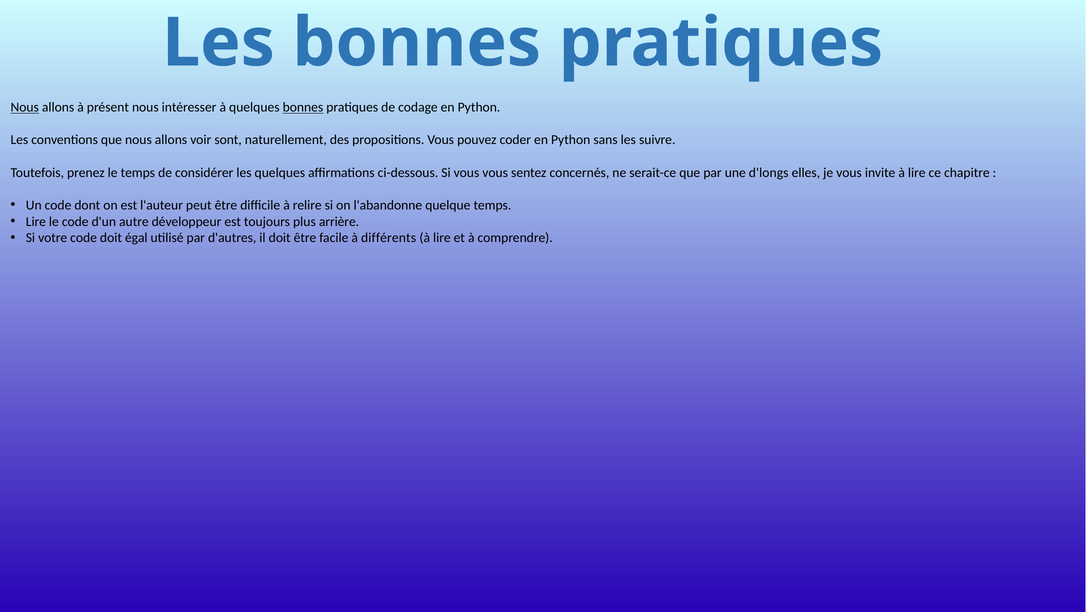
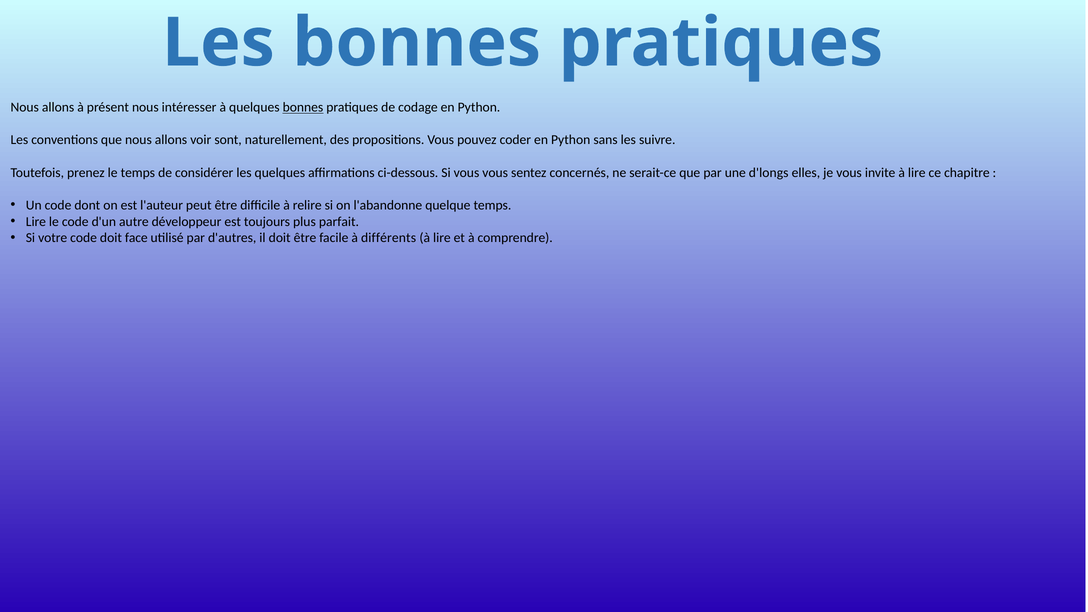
Nous at (25, 107) underline: present -> none
arrière: arrière -> parfait
égal: égal -> face
